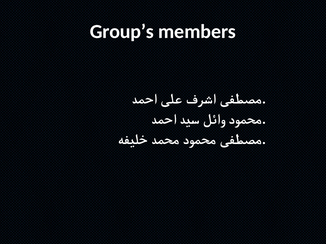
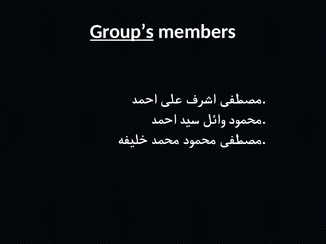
Group’s underline: none -> present
